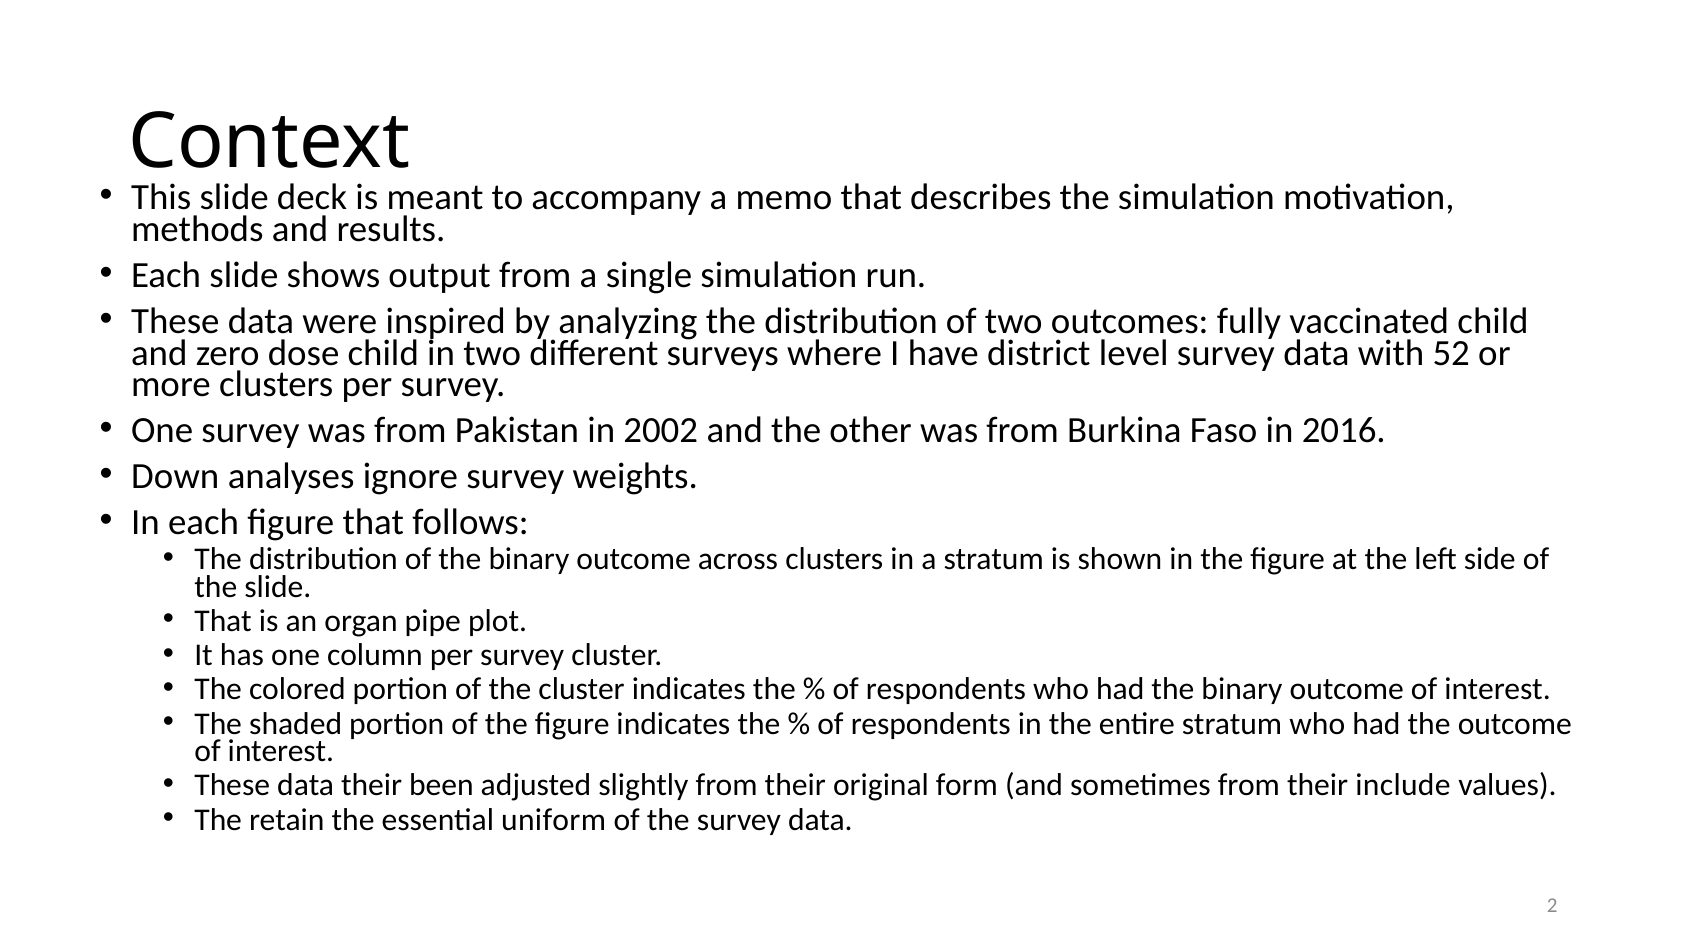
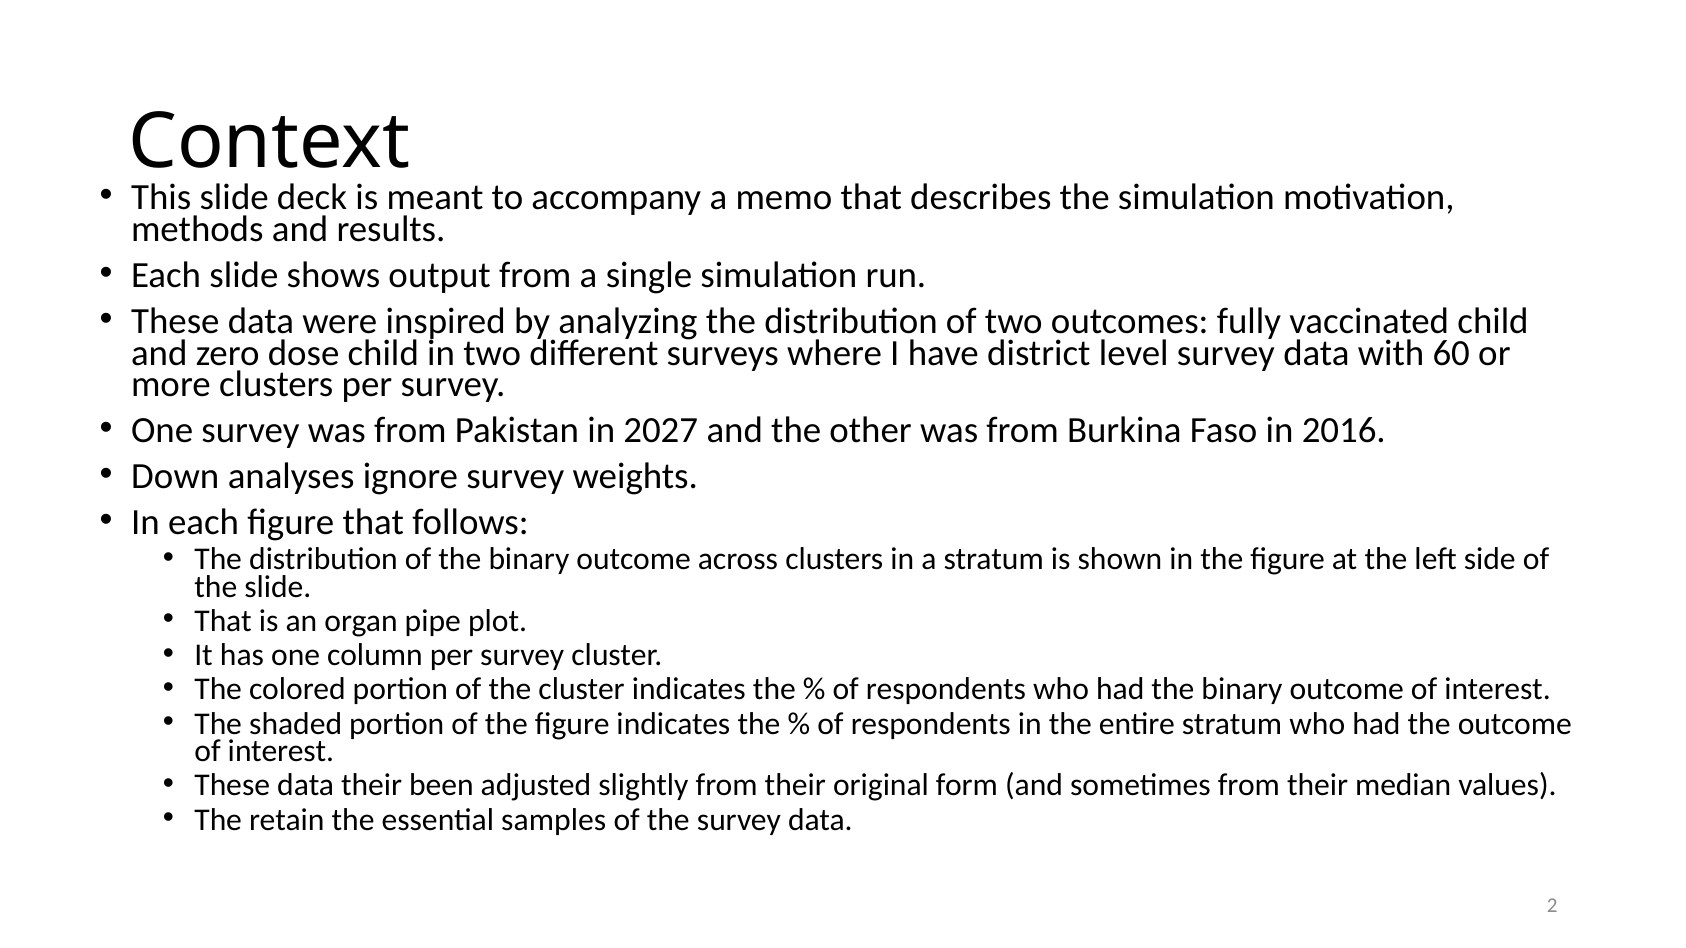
52: 52 -> 60
2002: 2002 -> 2027
include: include -> median
uniform: uniform -> samples
